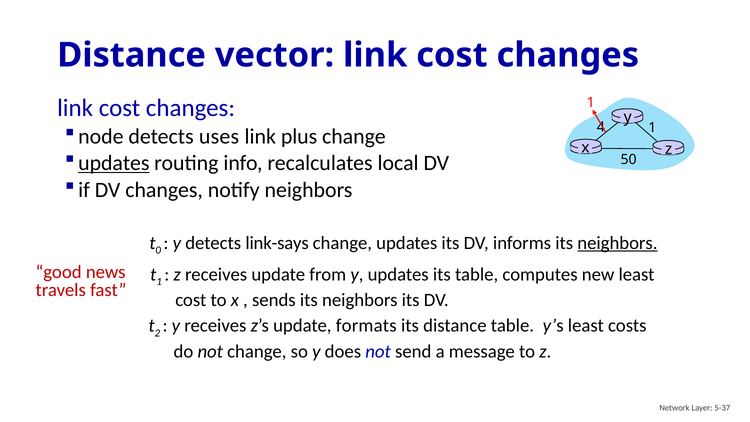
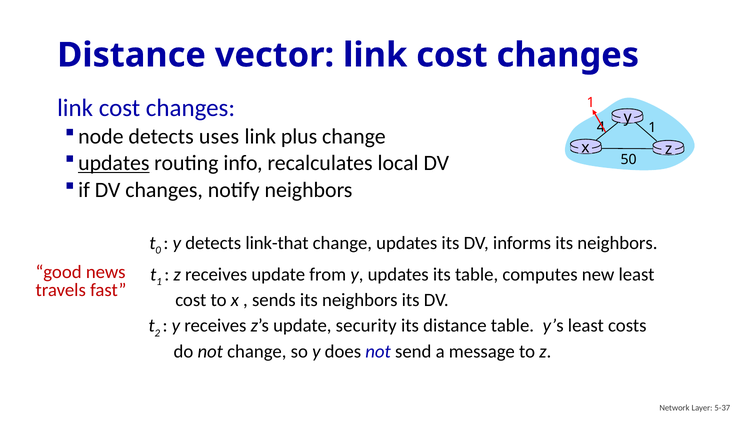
link-says: link-says -> link-that
neighbors at (617, 243) underline: present -> none
formats: formats -> security
